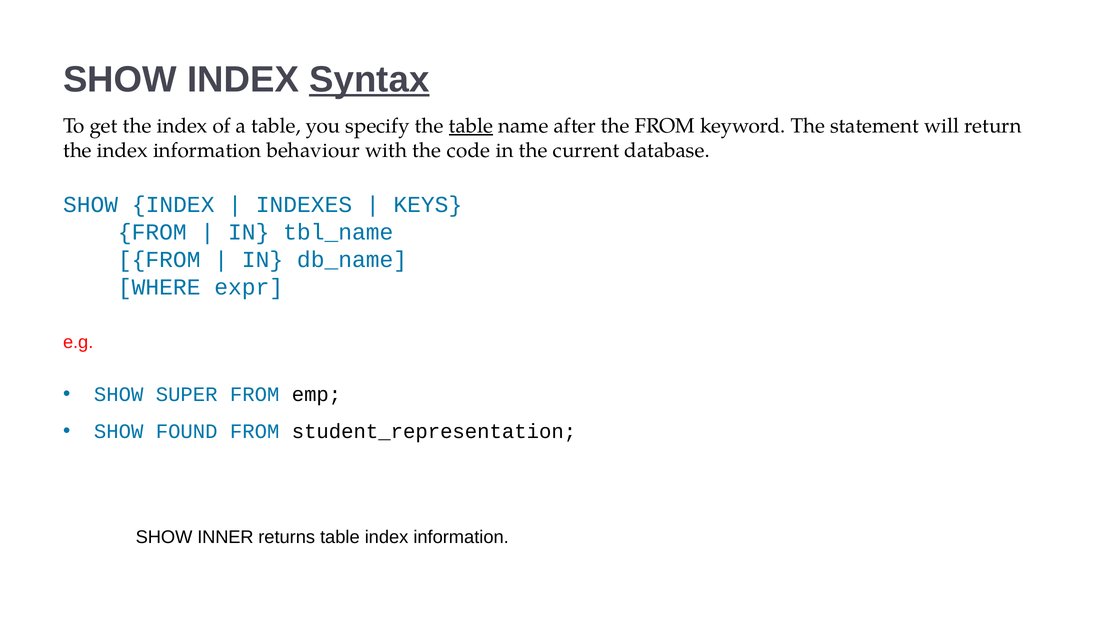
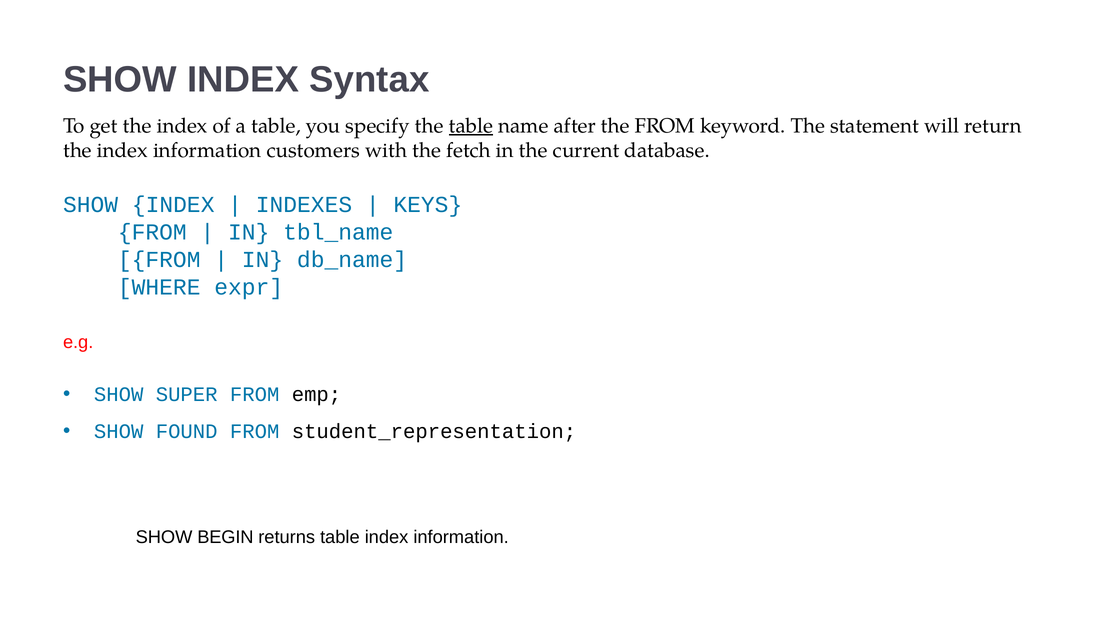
Syntax underline: present -> none
behaviour: behaviour -> customers
code: code -> fetch
INNER: INNER -> BEGIN
